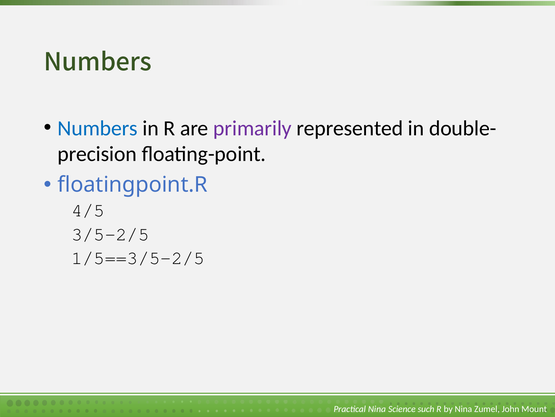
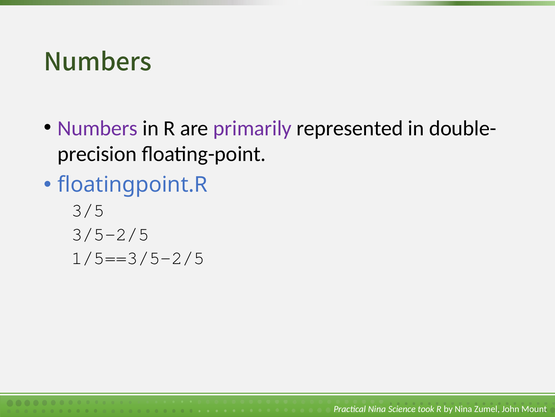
Numbers at (98, 128) colour: blue -> purple
4/5: 4/5 -> 3/5
such: such -> took
